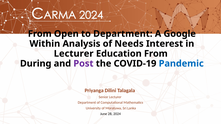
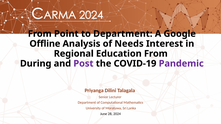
Open: Open -> Point
Within: Within -> Offline
Lecturer at (74, 54): Lecturer -> Regional
Pandemic colour: blue -> purple
